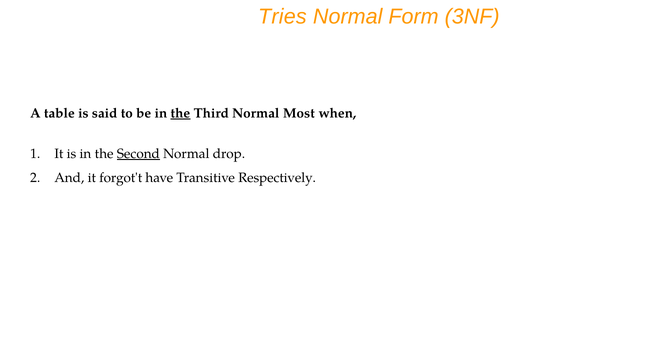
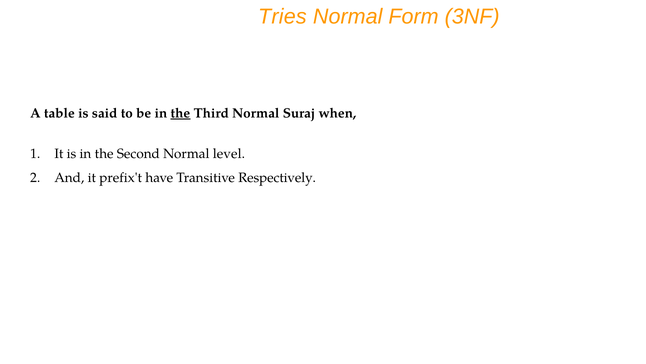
Most: Most -> Suraj
Second underline: present -> none
drop: drop -> level
forgot't: forgot't -> prefix't
